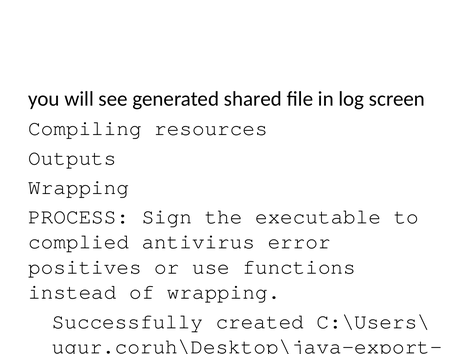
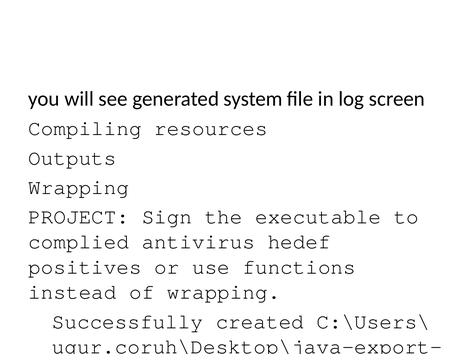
shared: shared -> system
PROCESS: PROCESS -> PROJECT
error: error -> hedef
